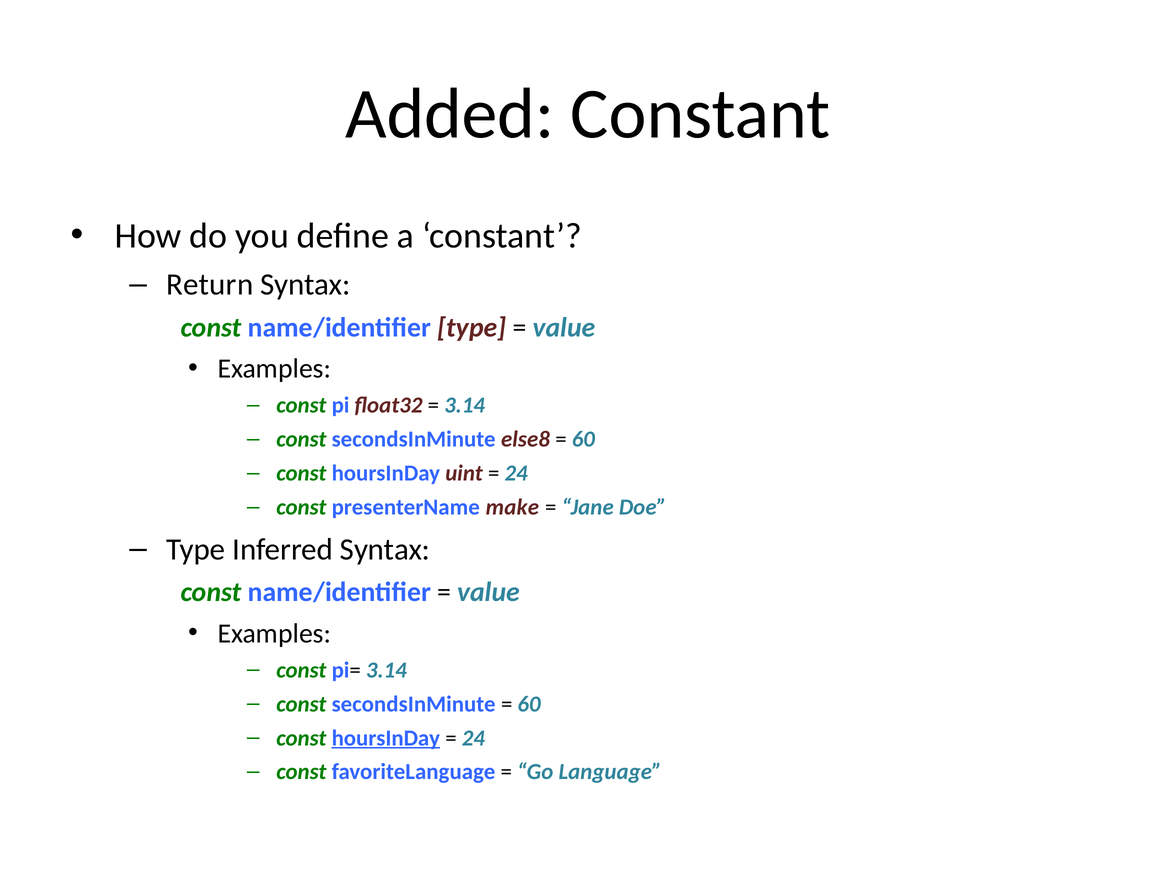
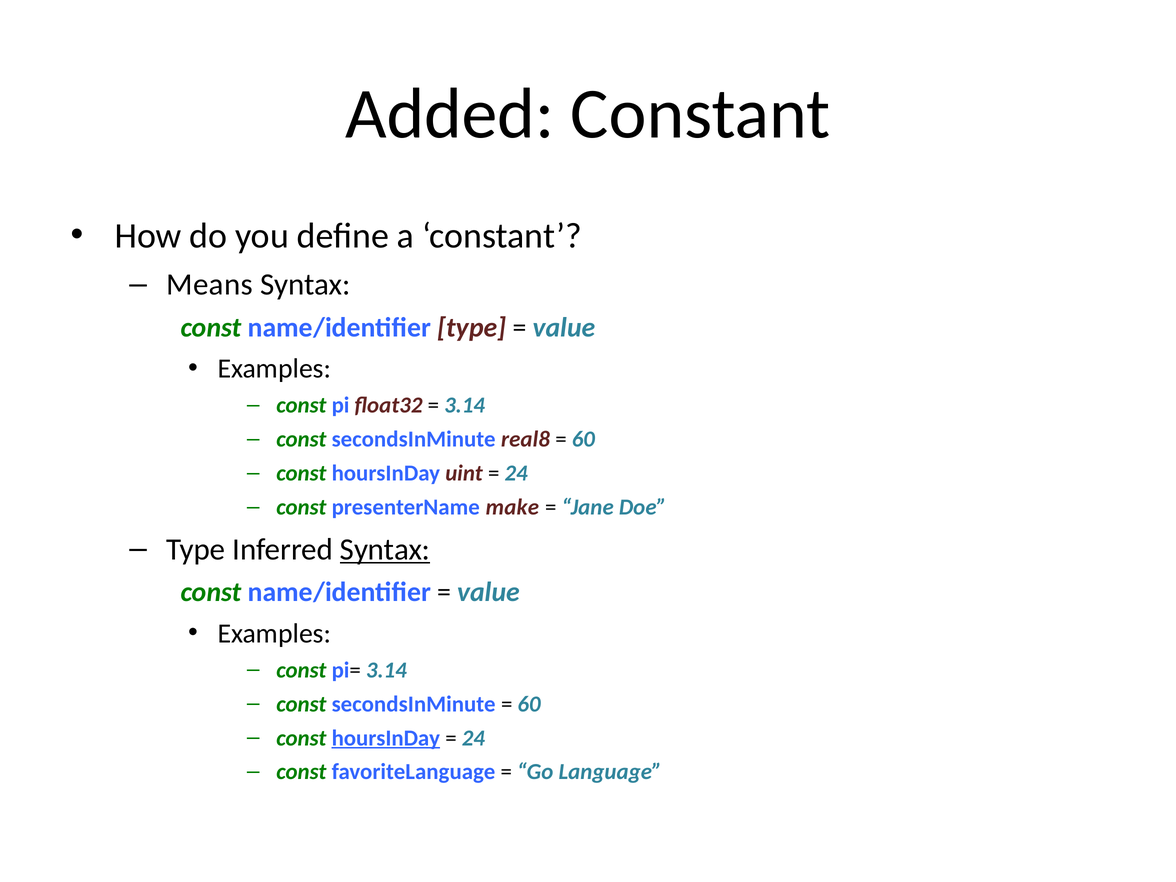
Return: Return -> Means
else8: else8 -> real8
Syntax at (385, 549) underline: none -> present
